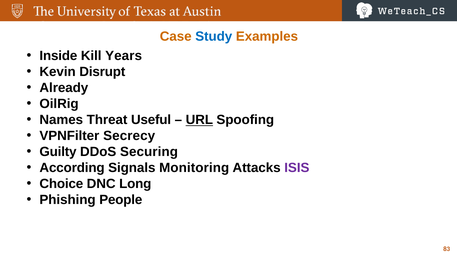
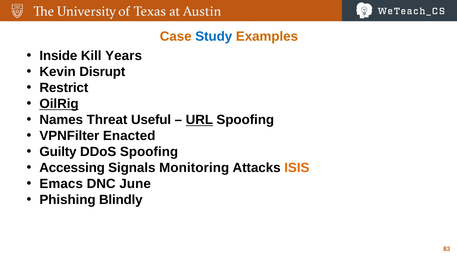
Already: Already -> Restrict
OilRig underline: none -> present
Secrecy: Secrecy -> Enacted
DDoS Securing: Securing -> Spoofing
According: According -> Accessing
ISIS colour: purple -> orange
Choice: Choice -> Emacs
Long: Long -> June
People: People -> Blindly
